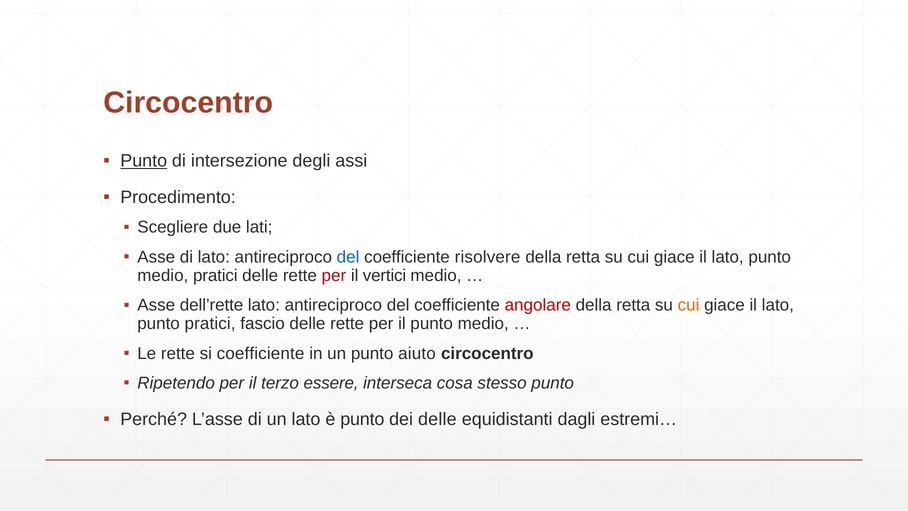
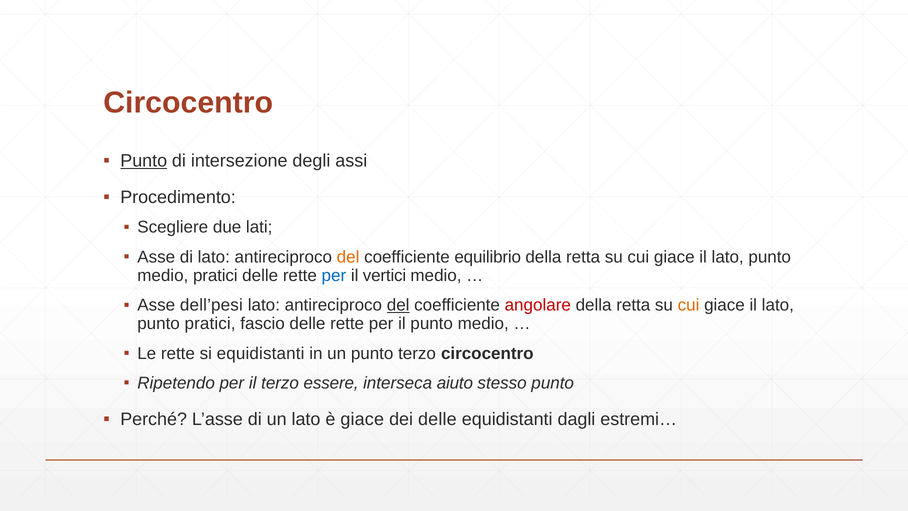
del at (348, 257) colour: blue -> orange
risolvere: risolvere -> equilibrio
per at (334, 275) colour: red -> blue
dell’rette: dell’rette -> dell’pesi
del at (398, 305) underline: none -> present
si coefficiente: coefficiente -> equidistanti
punto aiuto: aiuto -> terzo
cosa: cosa -> aiuto
è punto: punto -> giace
